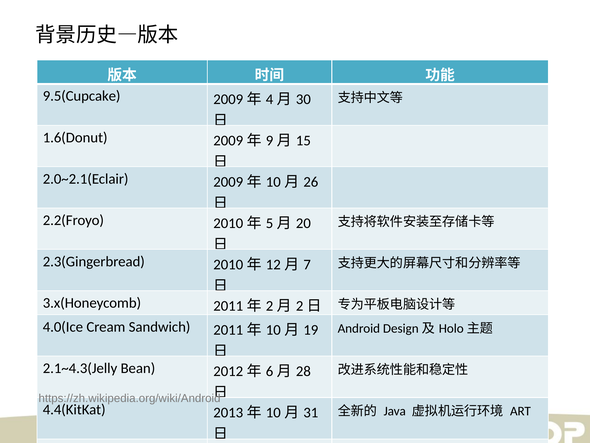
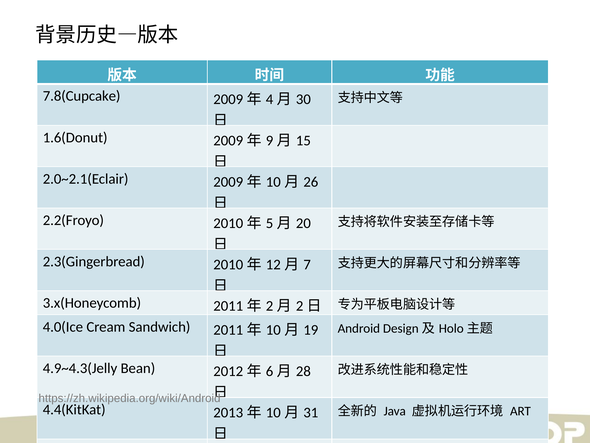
9.5(Cupcake: 9.5(Cupcake -> 7.8(Cupcake
2.1~4.3(Jelly: 2.1~4.3(Jelly -> 4.9~4.3(Jelly
